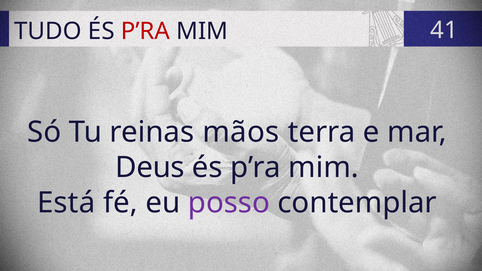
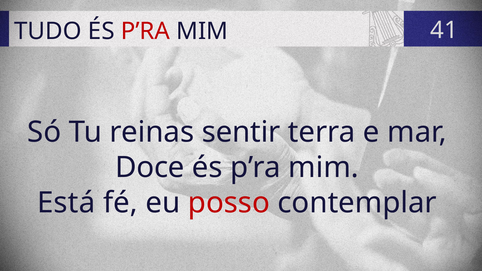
mãos: mãos -> sentir
Deus: Deus -> Doce
posso colour: purple -> red
